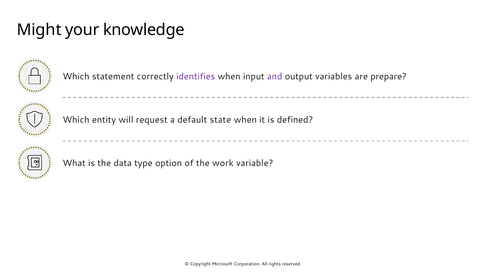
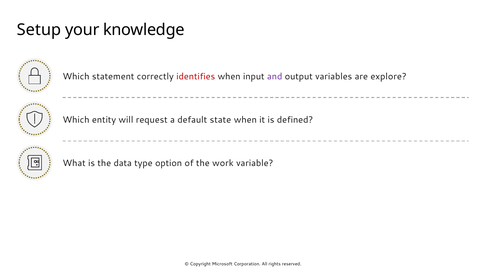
Might: Might -> Setup
identifies colour: purple -> red
prepare: prepare -> explore
